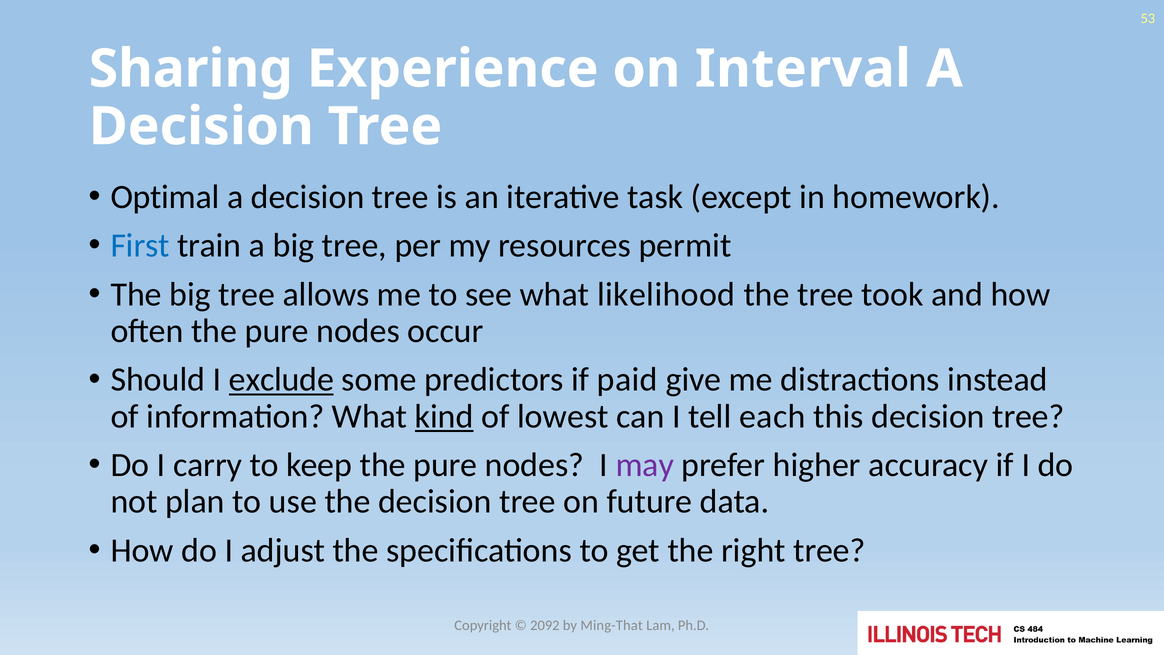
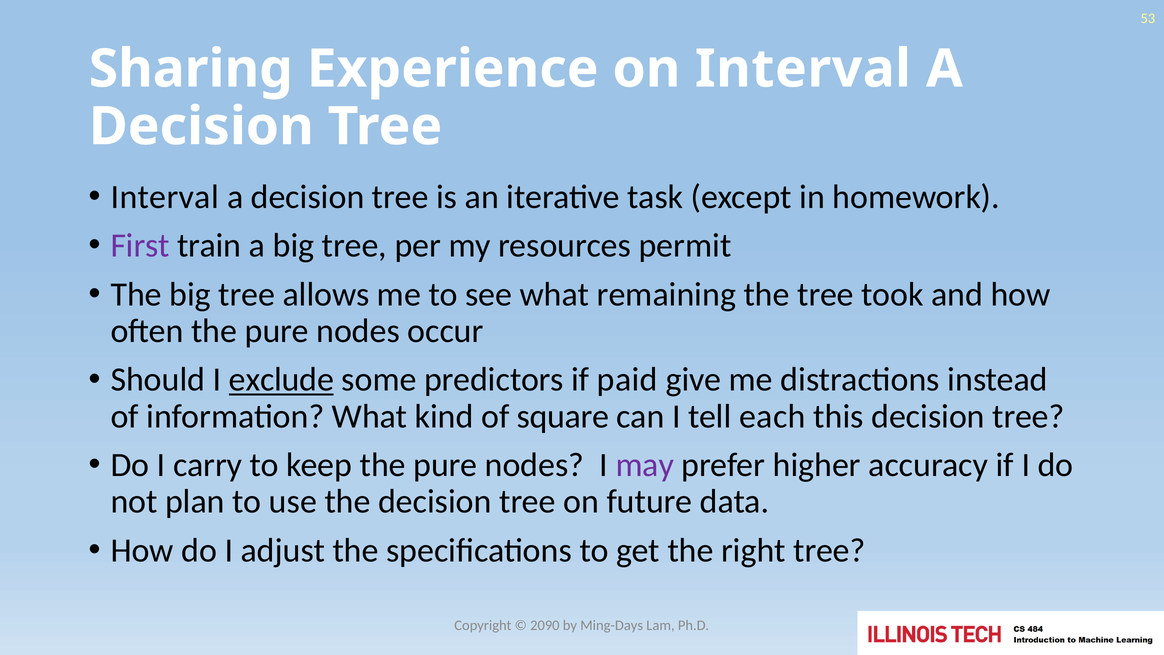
Optimal at (165, 197): Optimal -> Interval
First colour: blue -> purple
likelihood: likelihood -> remaining
kind underline: present -> none
lowest: lowest -> square
2092: 2092 -> 2090
Ming-That: Ming-That -> Ming-Days
